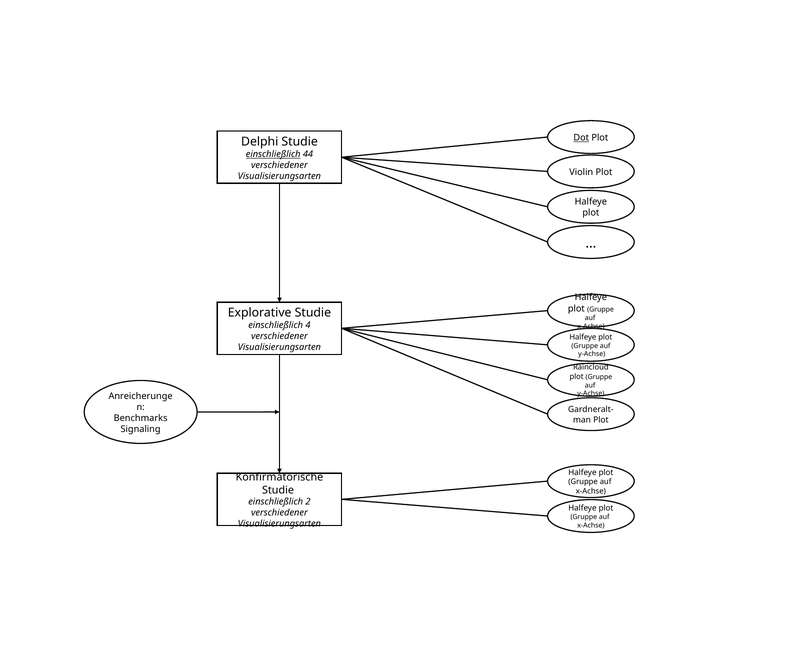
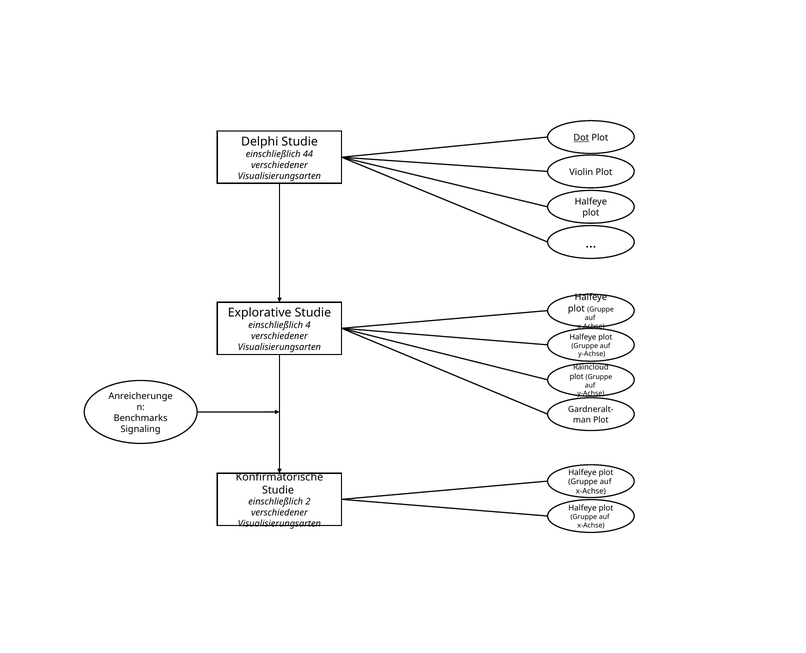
einschließlich at (273, 154) underline: present -> none
